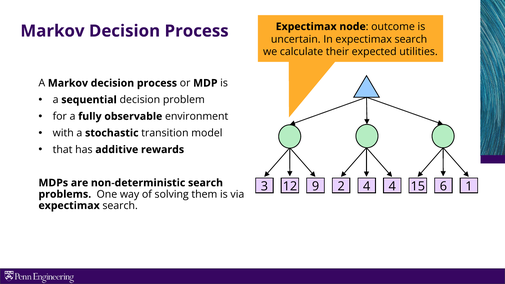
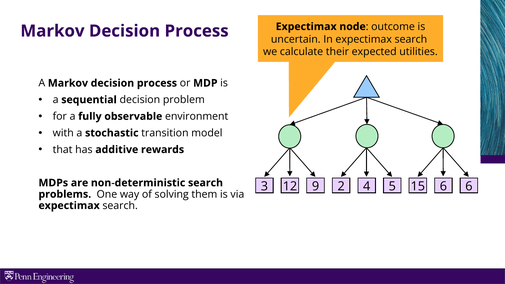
4 4: 4 -> 5
6 1: 1 -> 6
